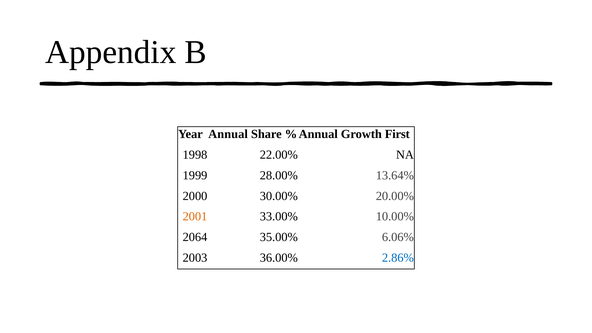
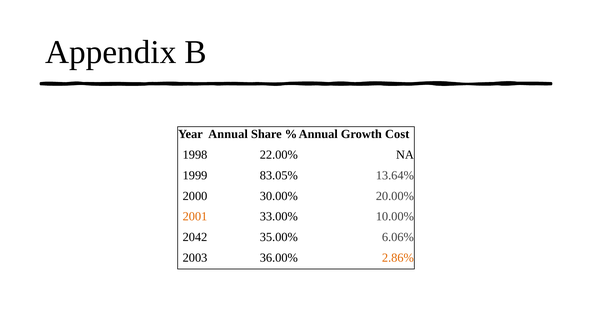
First: First -> Cost
28.00%: 28.00% -> 83.05%
2064: 2064 -> 2042
2.86% colour: blue -> orange
